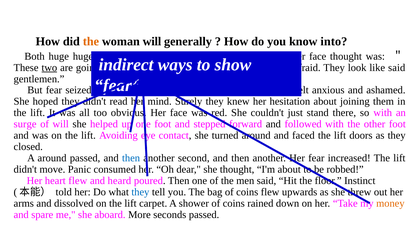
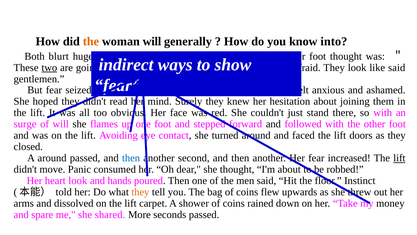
Both huge: huge -> blurt
face at (318, 56): face -> foot
helped: helped -> flames
lift at (399, 158) underline: none -> present
heart flew: flew -> look
heard: heard -> hands
they at (140, 192) colour: blue -> orange
money colour: orange -> black
aboard: aboard -> shared
